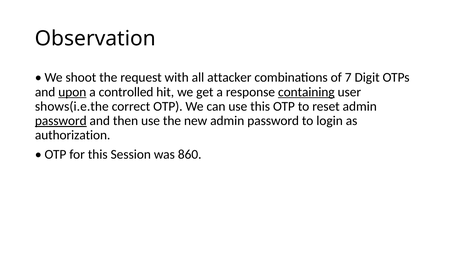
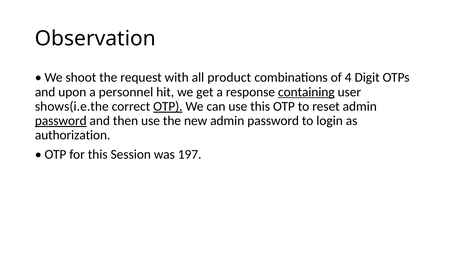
attacker: attacker -> product
7: 7 -> 4
upon underline: present -> none
controlled: controlled -> personnel
OTP at (168, 106) underline: none -> present
860: 860 -> 197
